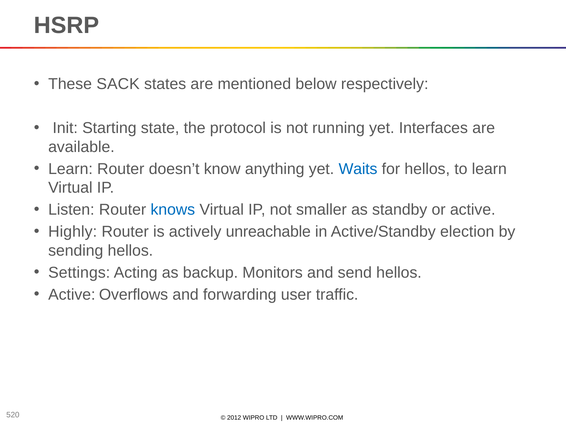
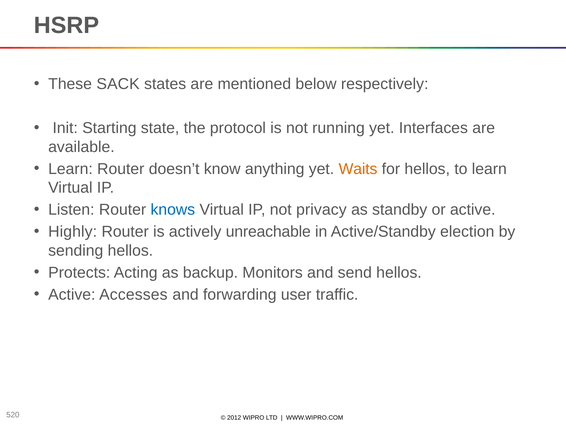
Waits colour: blue -> orange
smaller: smaller -> privacy
Settings: Settings -> Protects
Overflows: Overflows -> Accesses
